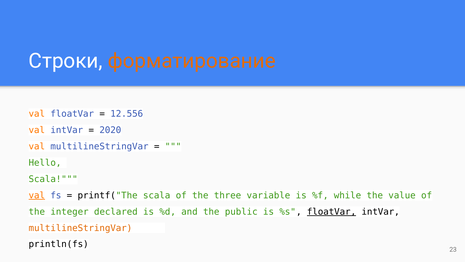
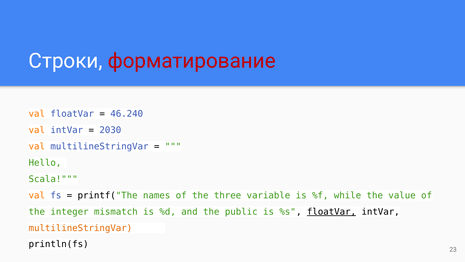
форматирование colour: orange -> red
12.556: 12.556 -> 46.240
2020: 2020 -> 2030
val at (37, 195) underline: present -> none
printf("The scala: scala -> names
declared: declared -> mismatch
